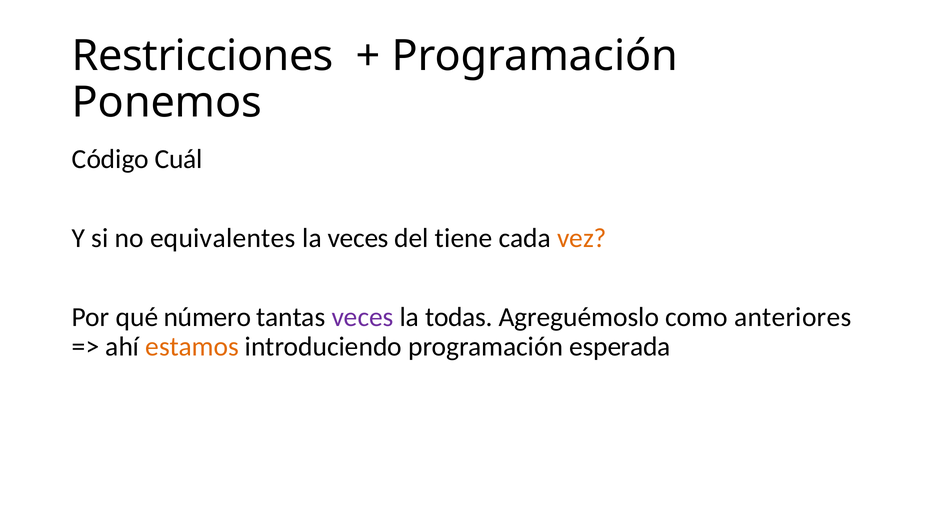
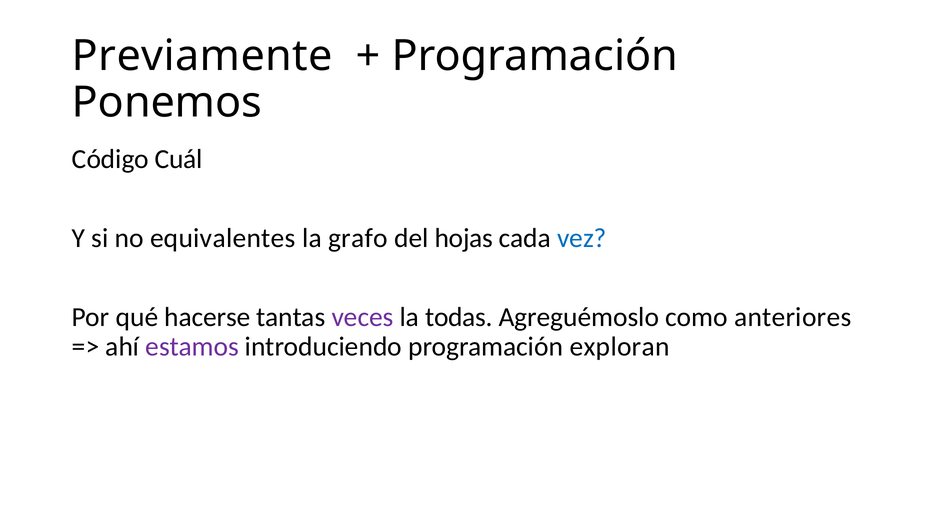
Restricciones: Restricciones -> Previamente
la veces: veces -> grafo
tiene: tiene -> hojas
vez colour: orange -> blue
número: número -> hacerse
estamos colour: orange -> purple
esperada: esperada -> exploran
